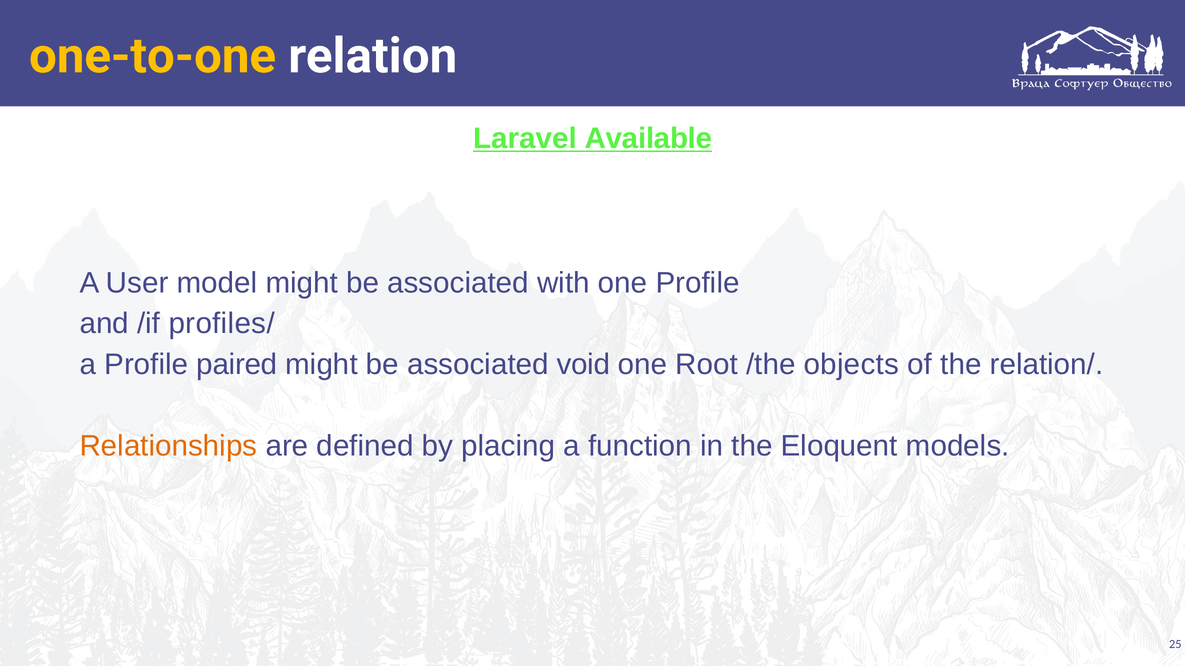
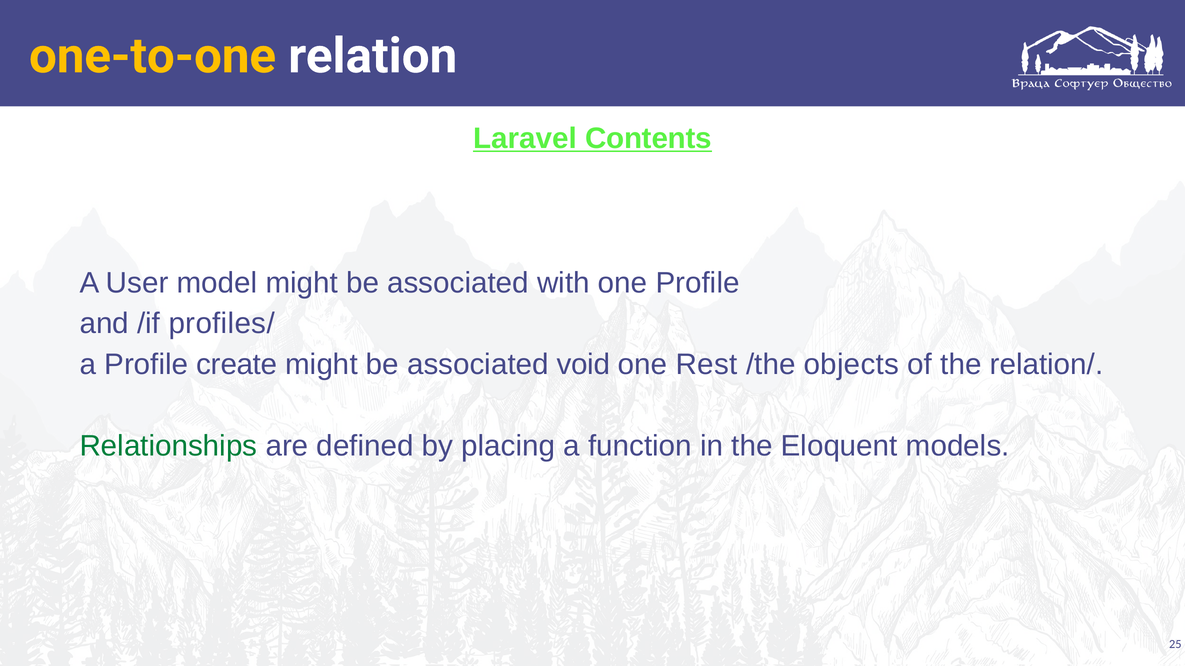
Available: Available -> Contents
paired: paired -> create
Root: Root -> Rest
Relationships colour: orange -> green
